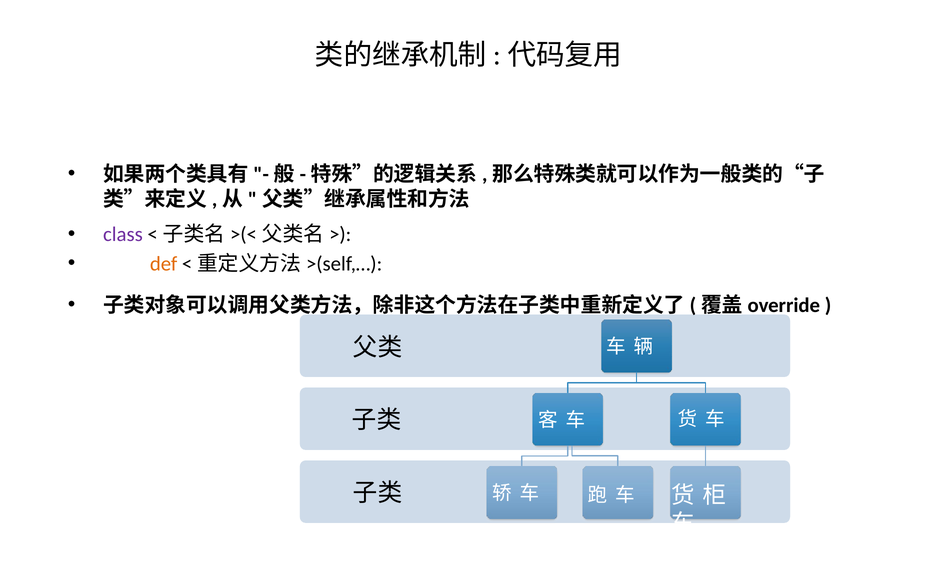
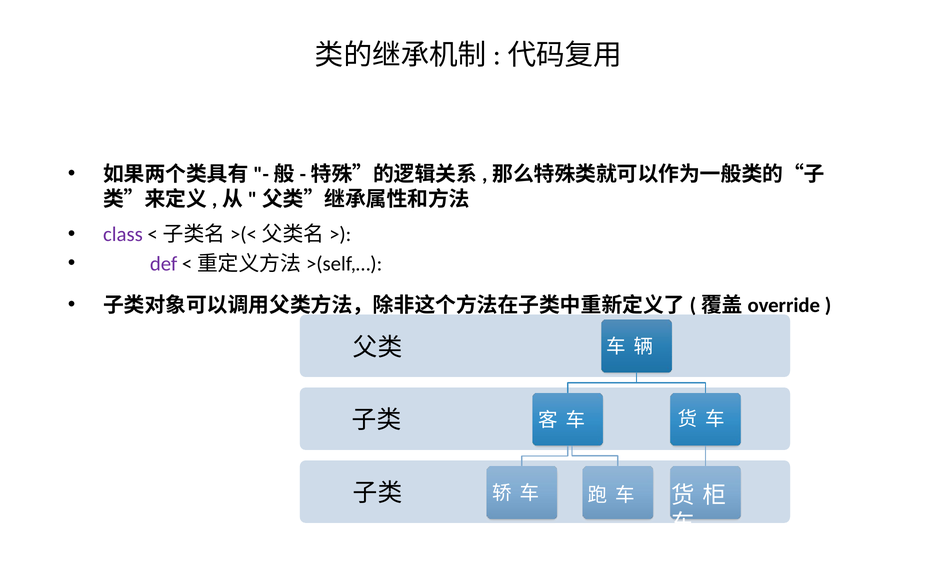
def colour: orange -> purple
